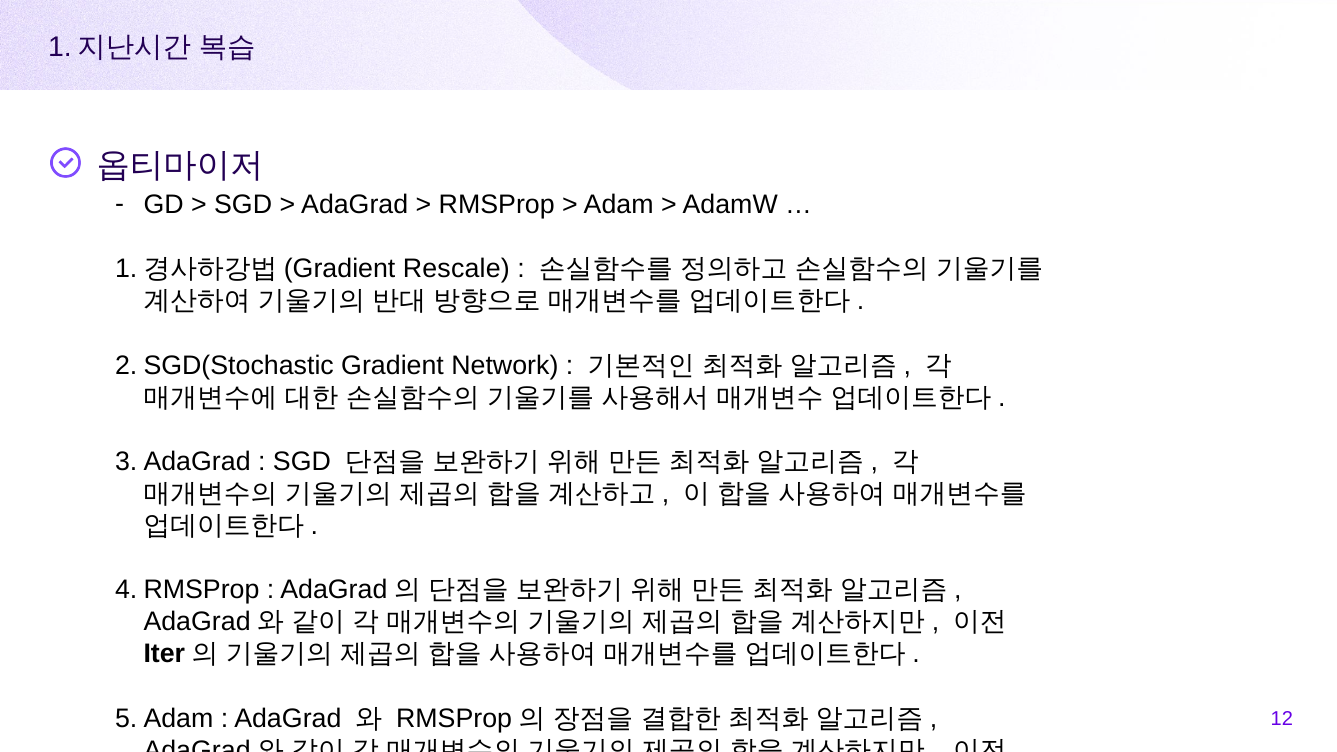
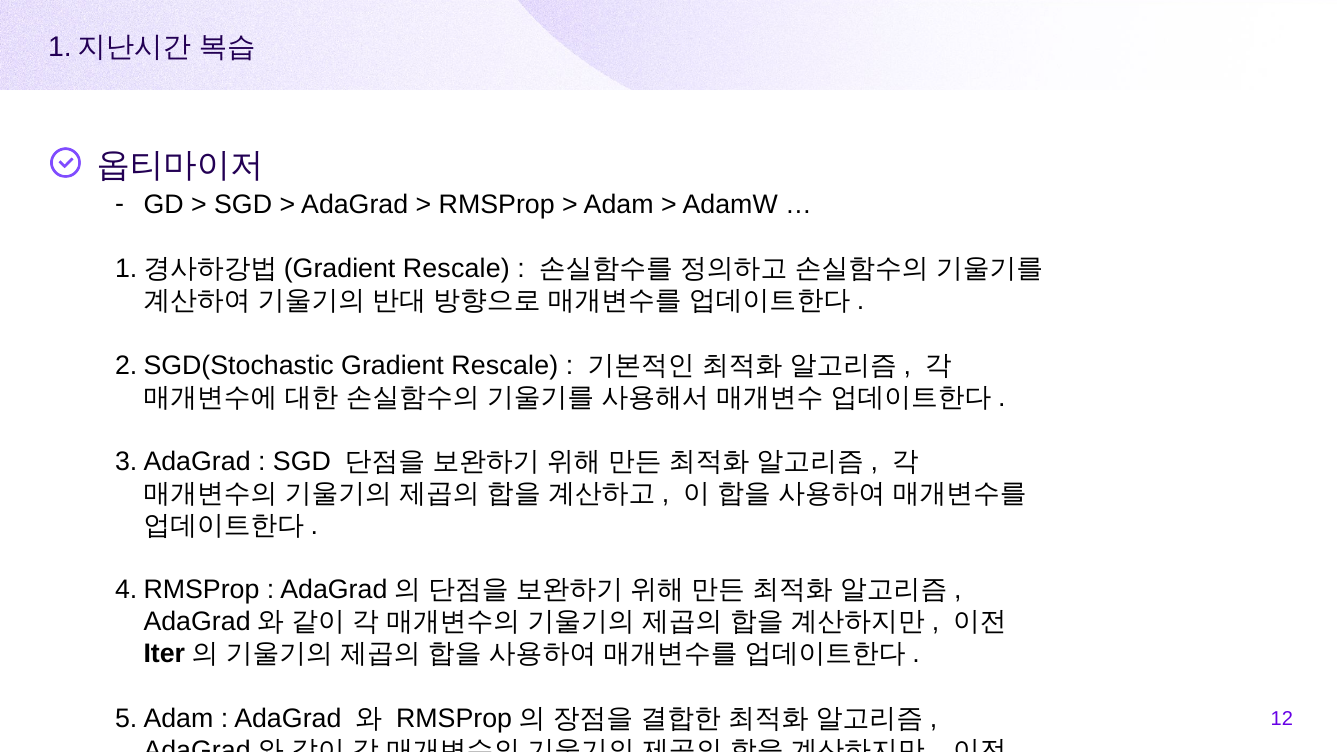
Network at (505, 366): Network -> Rescale
